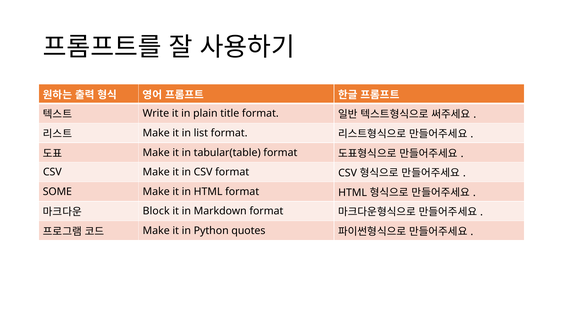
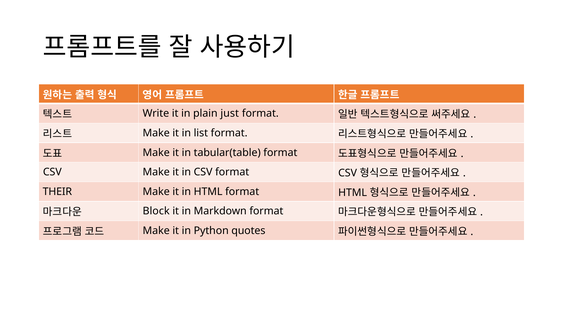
title: title -> just
SOME: SOME -> THEIR
